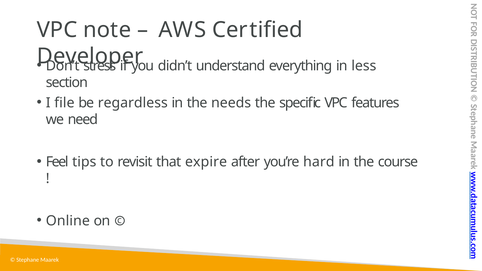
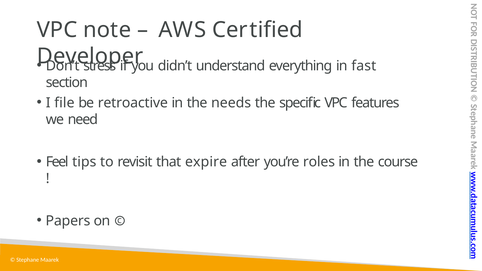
less: less -> fast
regardless: regardless -> retroactive
hard: hard -> roles
Online: Online -> Papers
